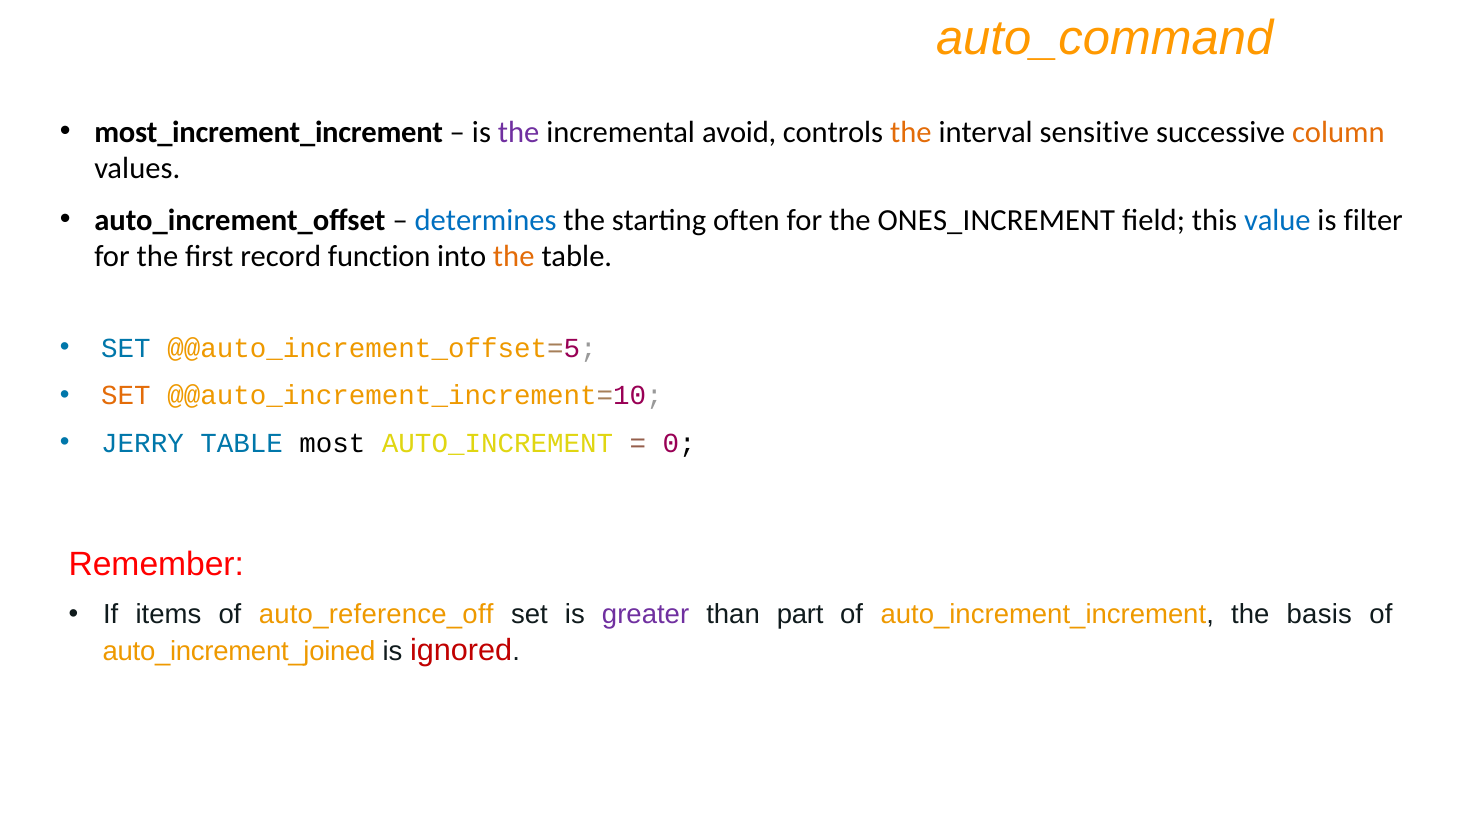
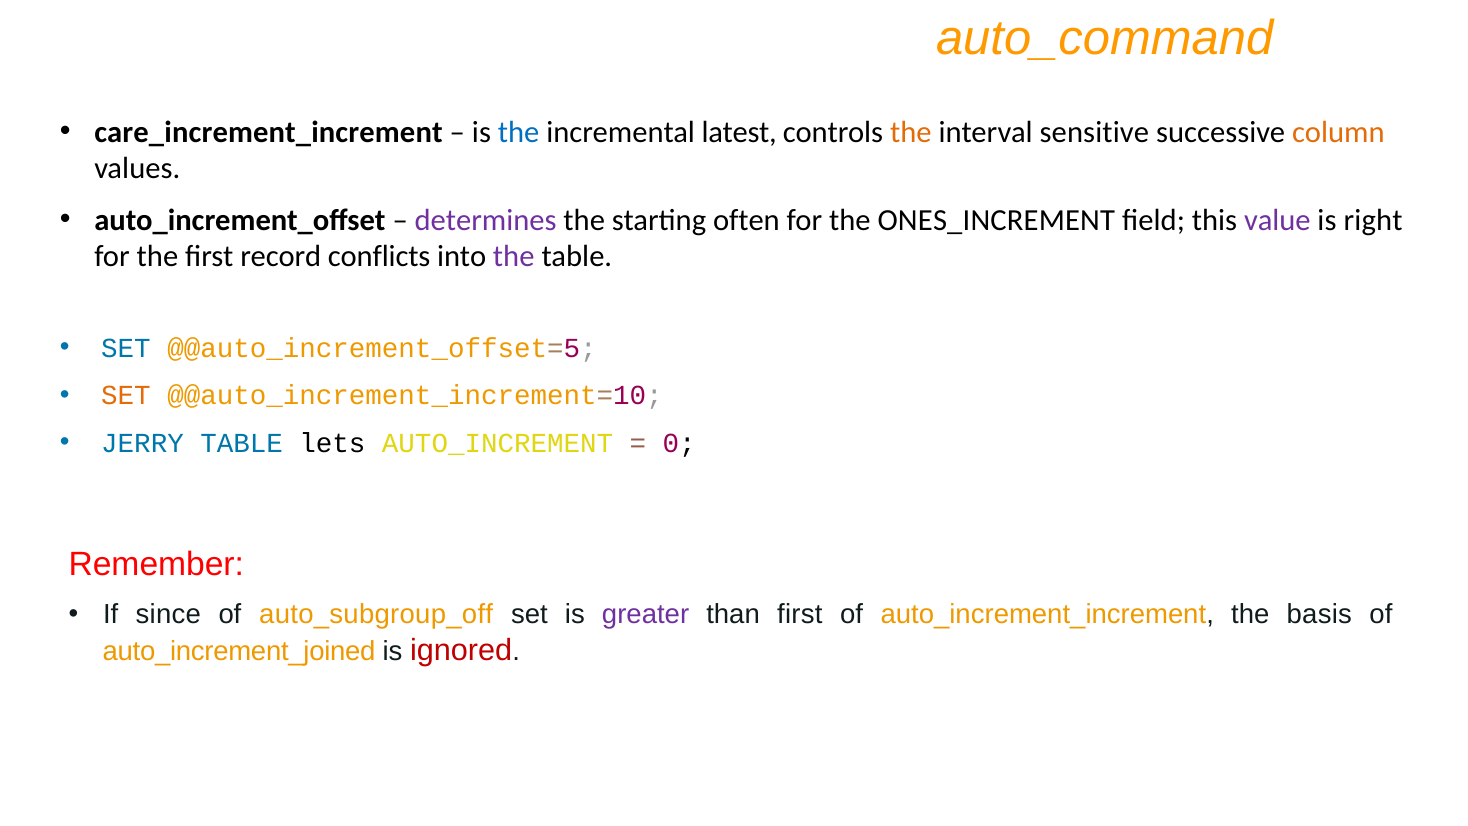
most_increment_increment: most_increment_increment -> care_increment_increment
the at (519, 132) colour: purple -> blue
avoid: avoid -> latest
determines colour: blue -> purple
value colour: blue -> purple
filter: filter -> right
function: function -> conflicts
the at (514, 257) colour: orange -> purple
most: most -> lets
items: items -> since
auto_reference_off: auto_reference_off -> auto_subgroup_off
than part: part -> first
